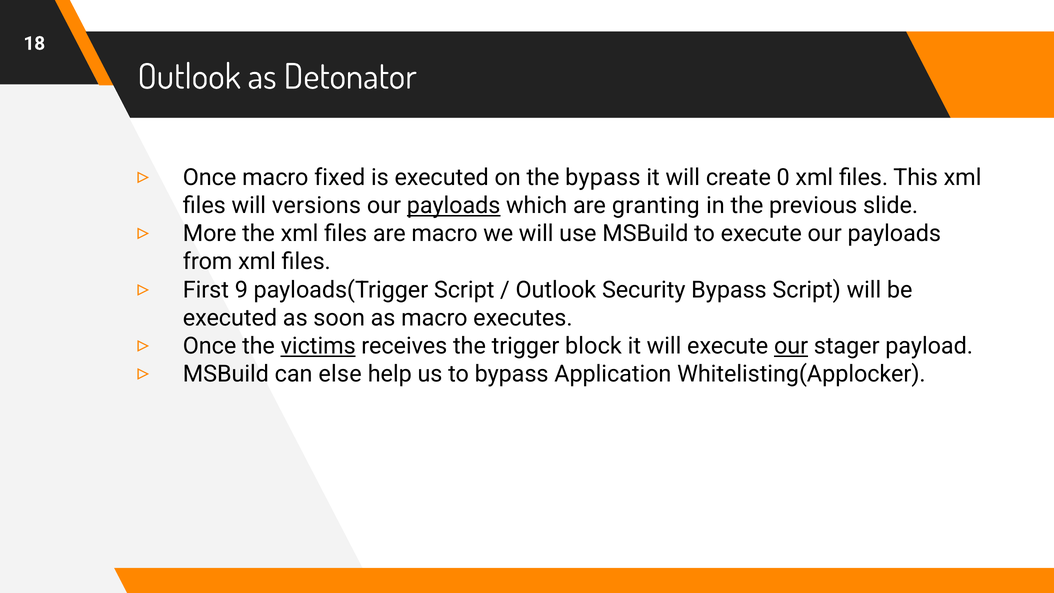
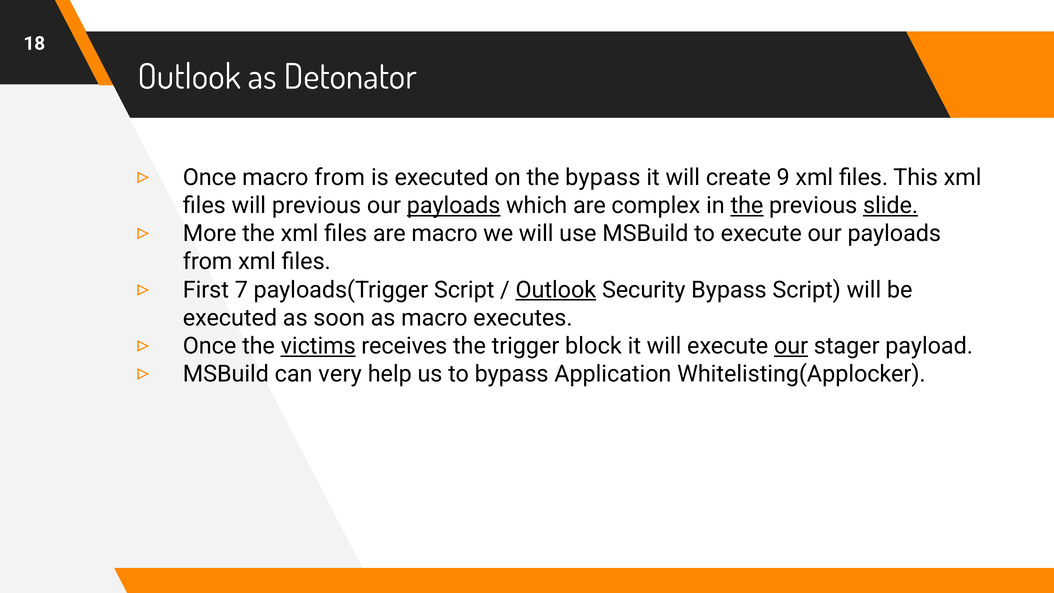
macro fixed: fixed -> from
0: 0 -> 9
will versions: versions -> previous
granting: granting -> complex
the at (747, 205) underline: none -> present
slide underline: none -> present
9: 9 -> 7
Outlook at (556, 290) underline: none -> present
else: else -> very
